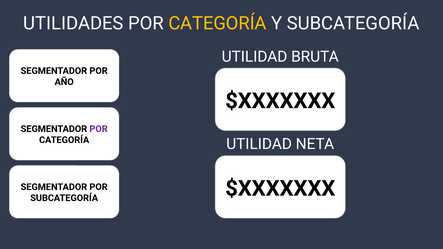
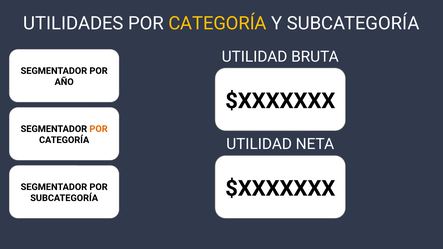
POR at (99, 129) colour: purple -> orange
